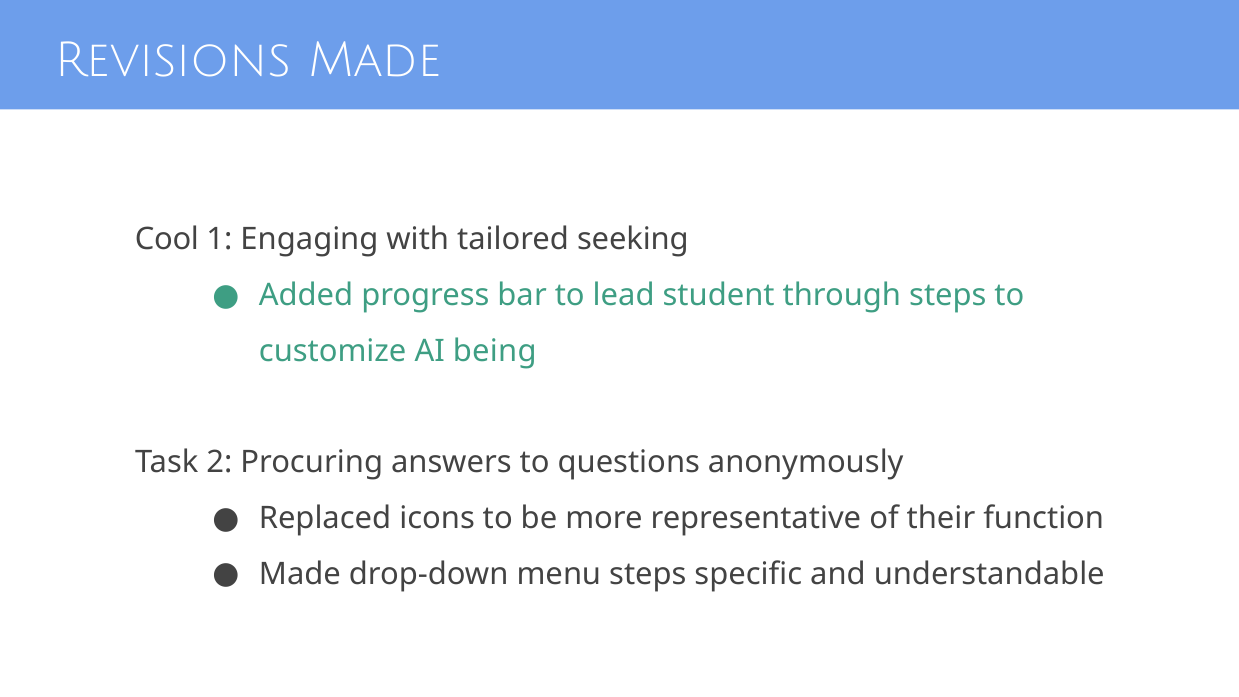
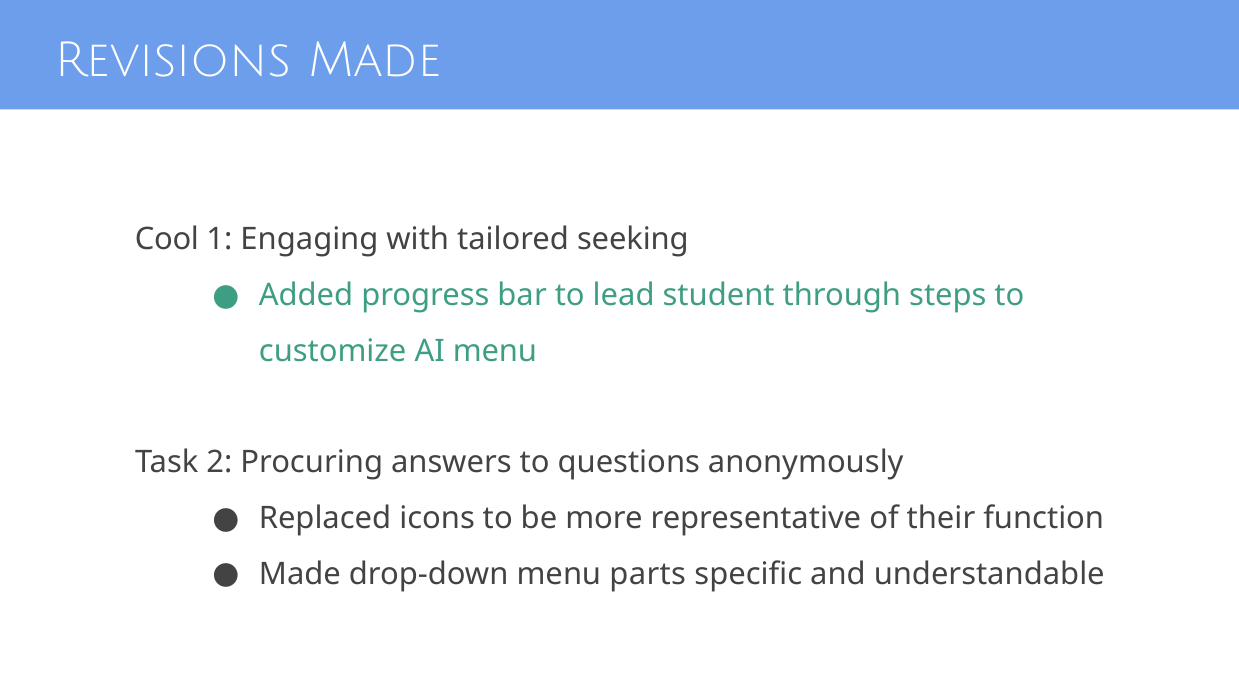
AI being: being -> menu
menu steps: steps -> parts
